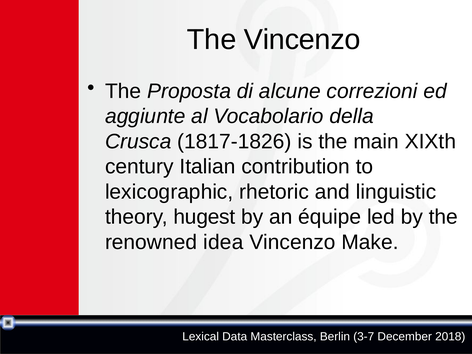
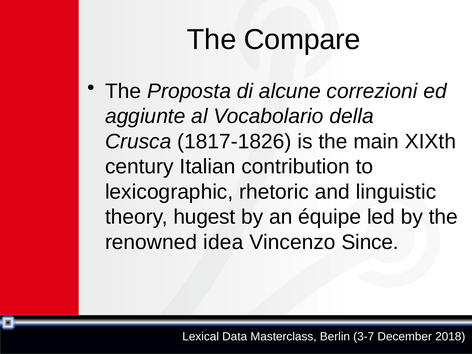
The Vincenzo: Vincenzo -> Compare
Make: Make -> Since
